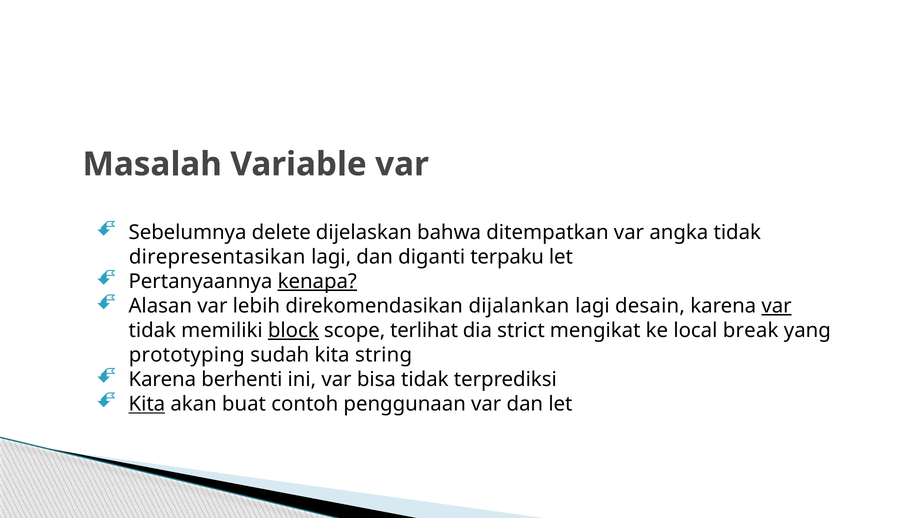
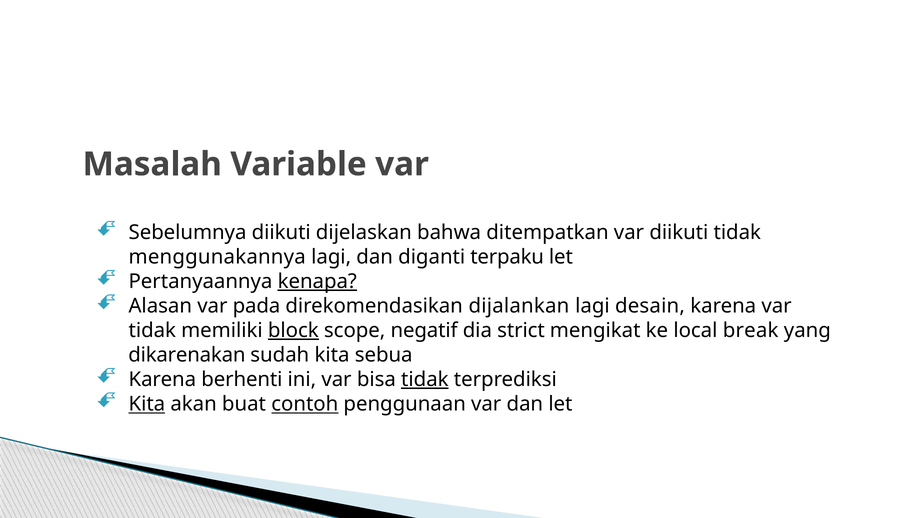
Sebelumnya delete: delete -> diikuti
var angka: angka -> diikuti
direpresentasikan: direpresentasikan -> menggunakannya
lebih: lebih -> pada
var at (777, 306) underline: present -> none
terlihat: terlihat -> negatif
prototyping: prototyping -> dikarenakan
string: string -> sebua
tidak at (425, 379) underline: none -> present
contoh underline: none -> present
